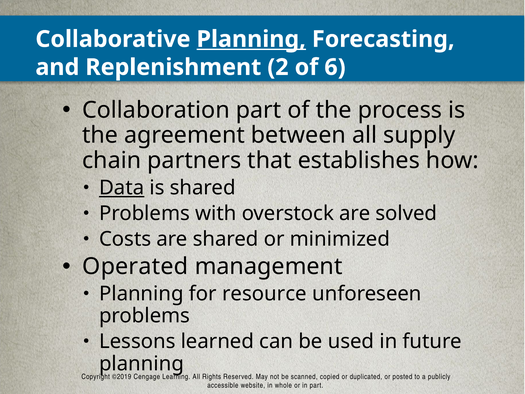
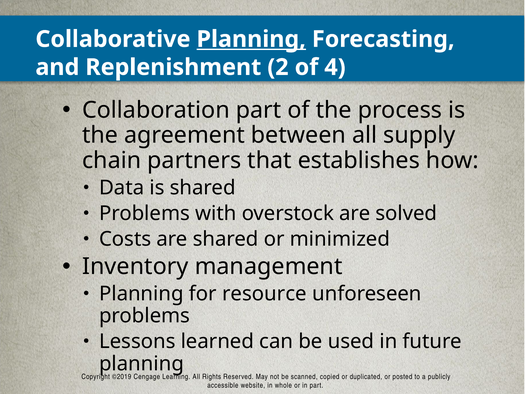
6: 6 -> 4
Data underline: present -> none
Operated: Operated -> Inventory
